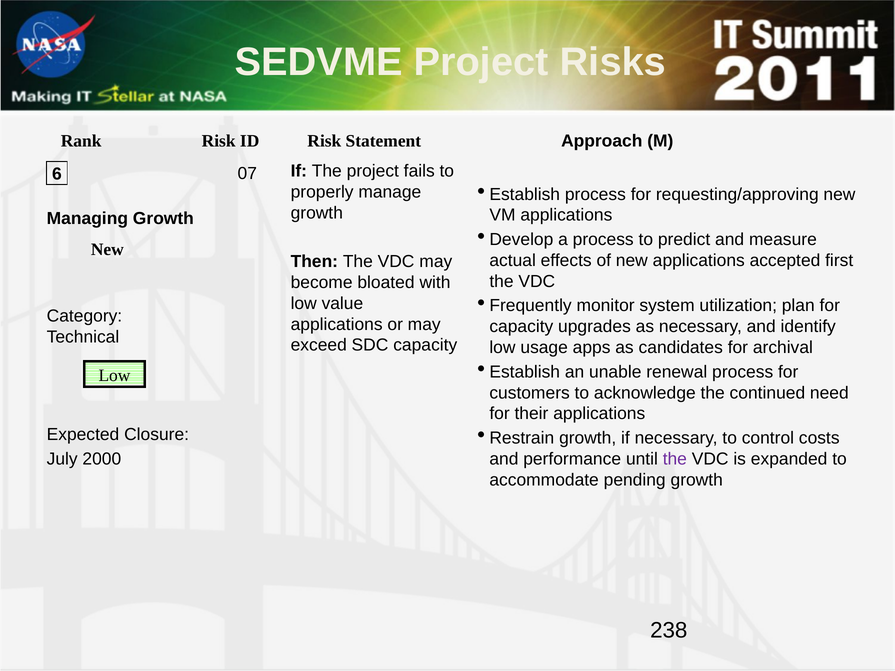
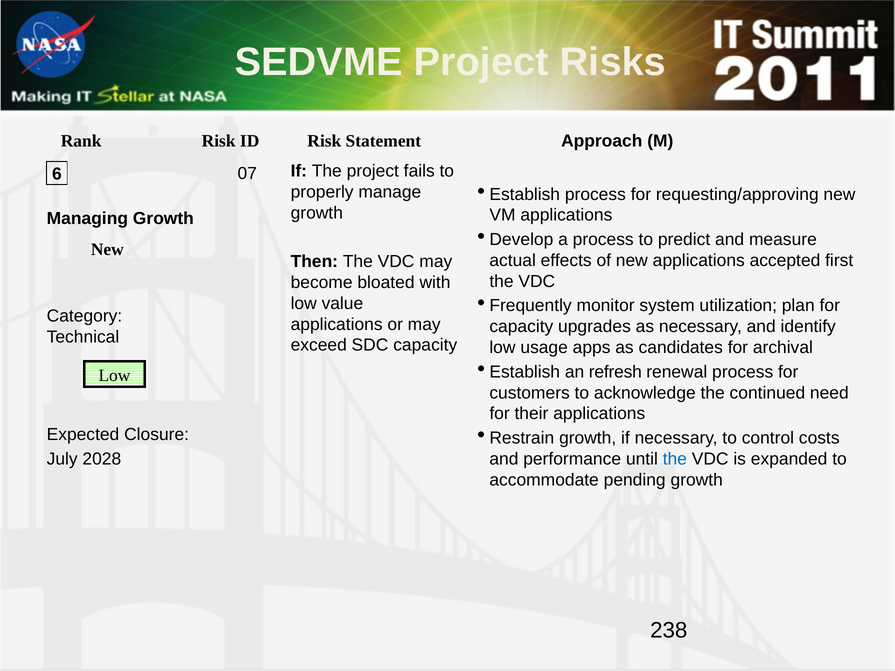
unable: unable -> refresh
2000: 2000 -> 2028
the at (675, 459) colour: purple -> blue
